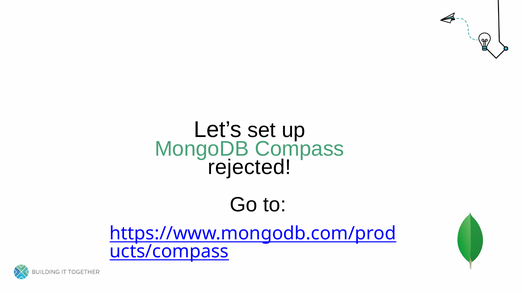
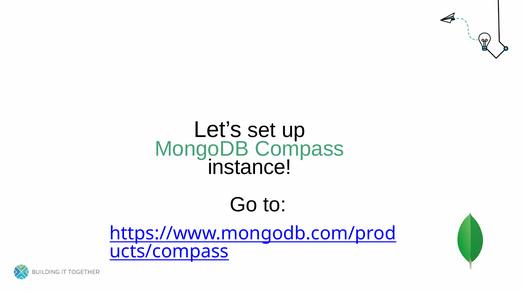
rejected: rejected -> instance
